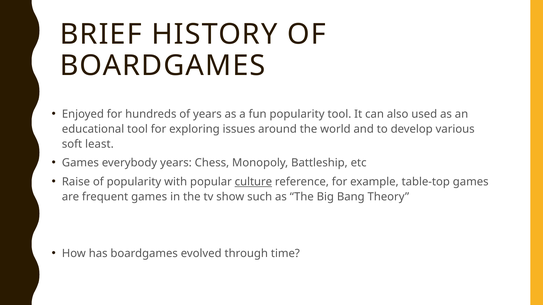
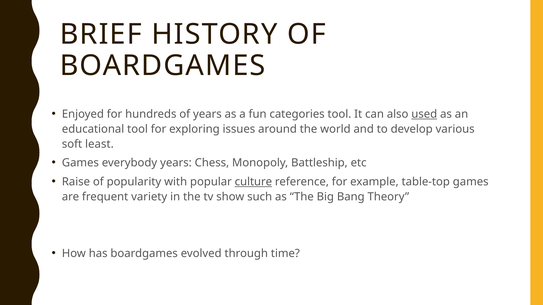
fun popularity: popularity -> categories
used underline: none -> present
frequent games: games -> variety
